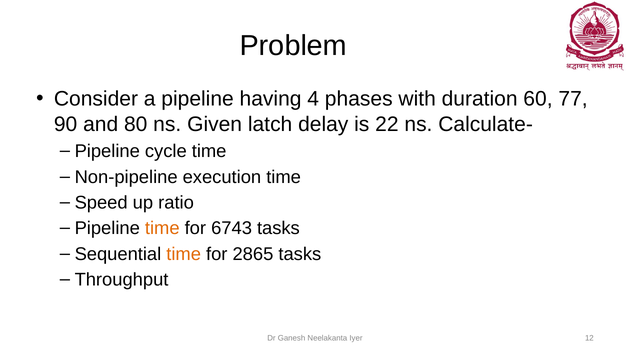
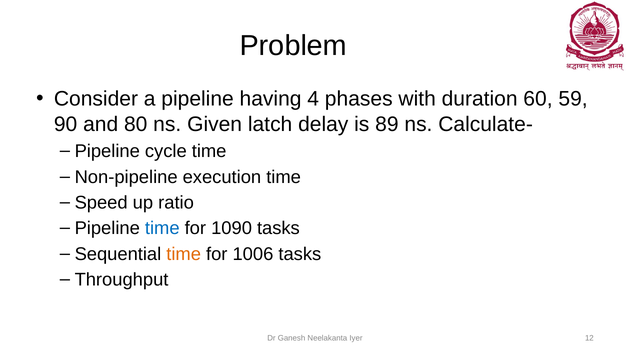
77: 77 -> 59
22: 22 -> 89
time at (162, 229) colour: orange -> blue
6743: 6743 -> 1090
2865: 2865 -> 1006
